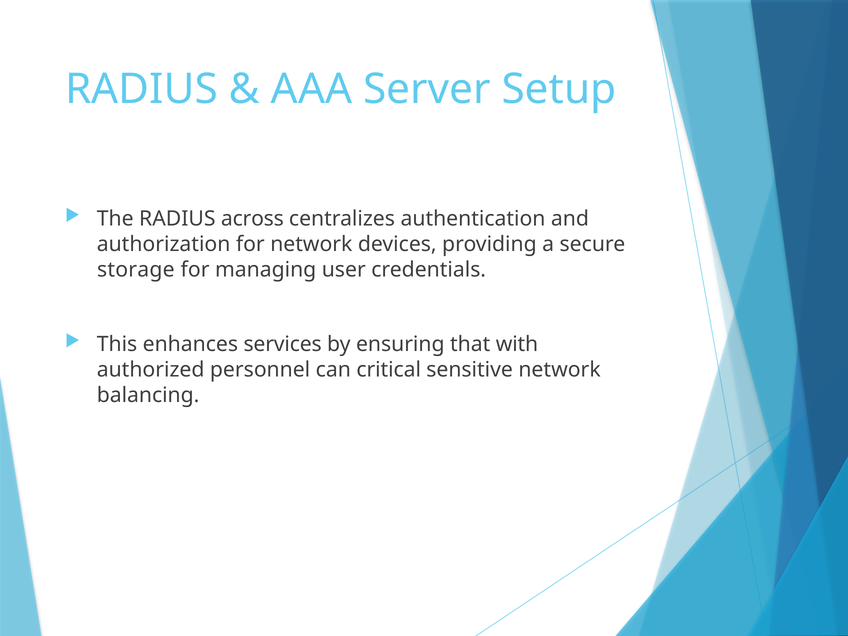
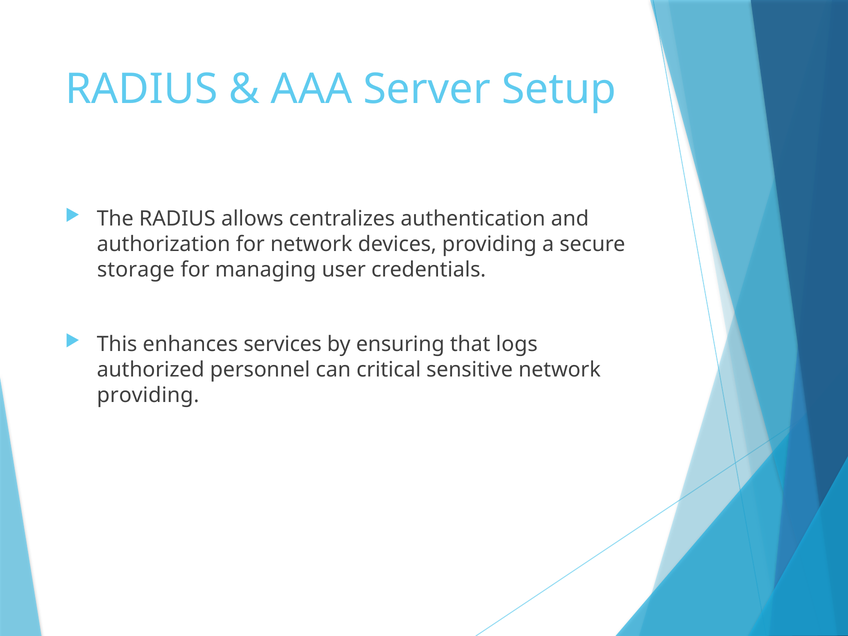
across: across -> allows
with: with -> logs
balancing at (148, 395): balancing -> providing
